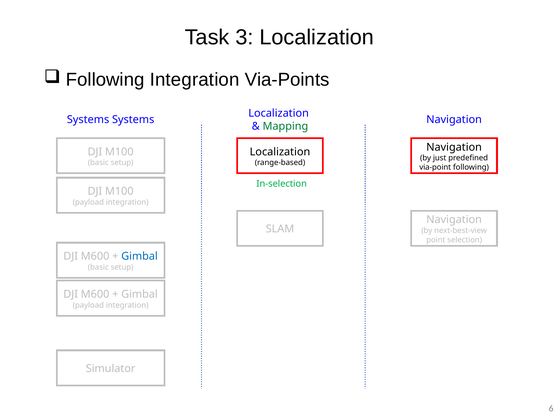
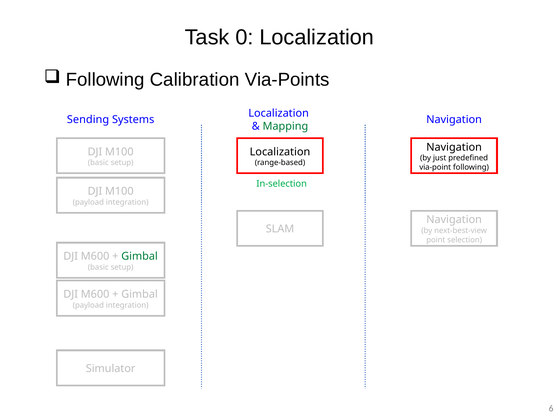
3: 3 -> 0
Following Integration: Integration -> Calibration
Systems at (88, 120): Systems -> Sending
Gimbal at (140, 256) colour: blue -> green
